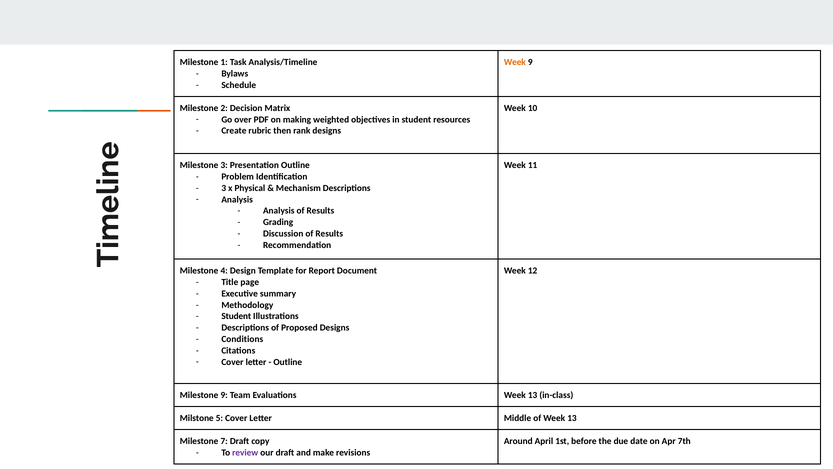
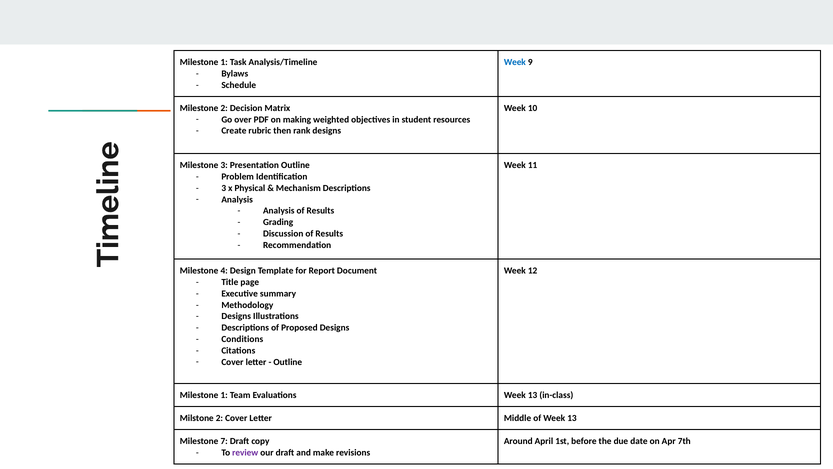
Week at (515, 62) colour: orange -> blue
Student at (236, 316): Student -> Designs
9 at (224, 395): 9 -> 1
Milstone 5: 5 -> 2
